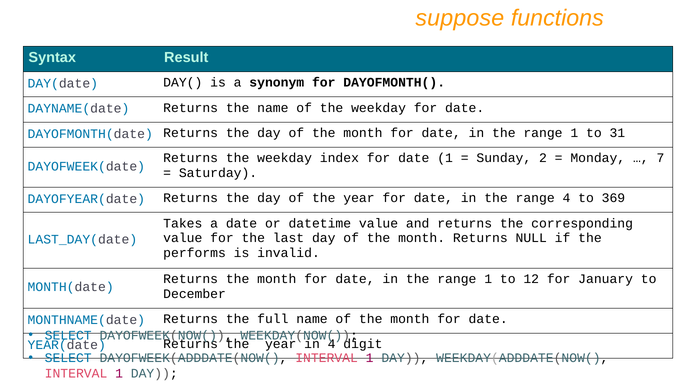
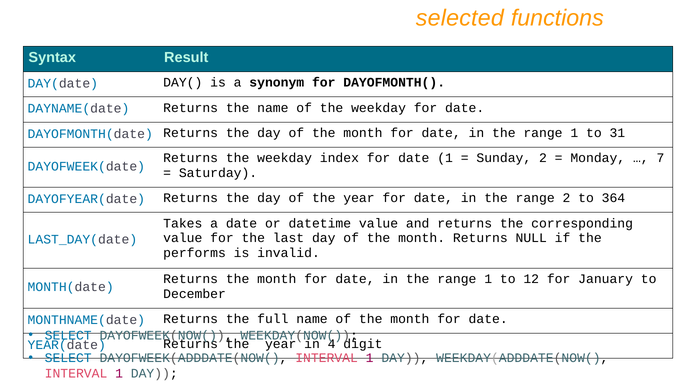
suppose: suppose -> selected
range 4: 4 -> 2
369: 369 -> 364
